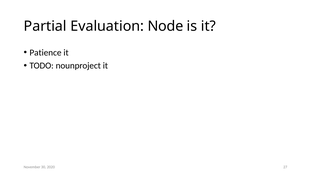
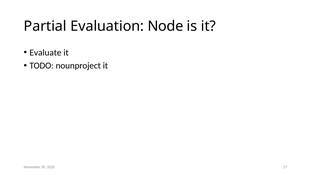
Patience: Patience -> Evaluate
